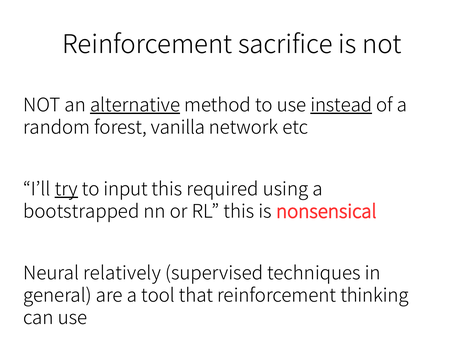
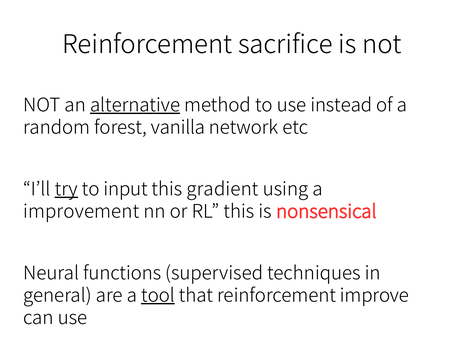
instead underline: present -> none
required: required -> gradient
bootstrapped: bootstrapped -> improvement
relatively: relatively -> functions
tool underline: none -> present
thinking: thinking -> improve
